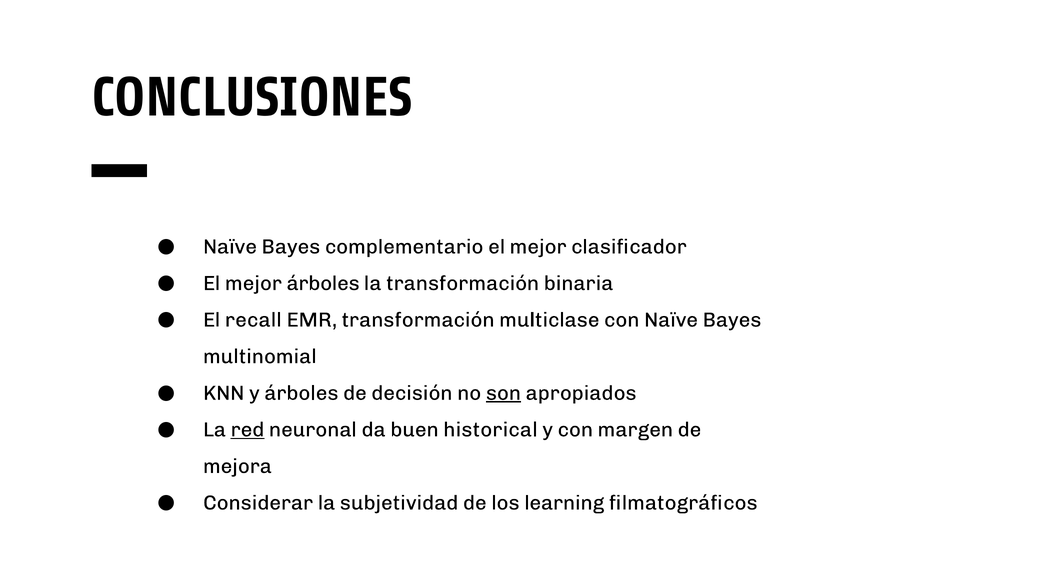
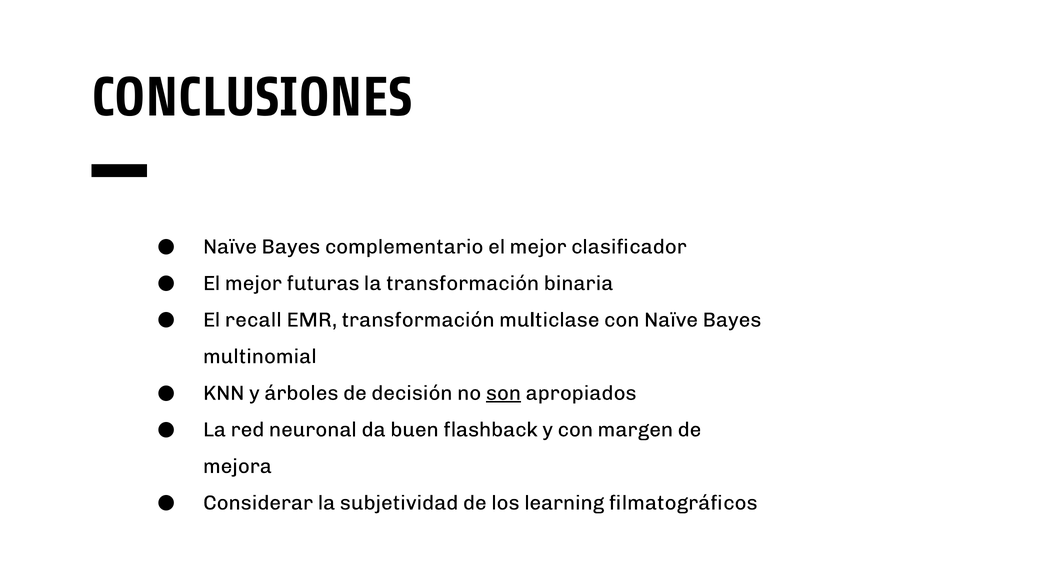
mejor árboles: árboles -> futuras
red underline: present -> none
historical: historical -> flashback
